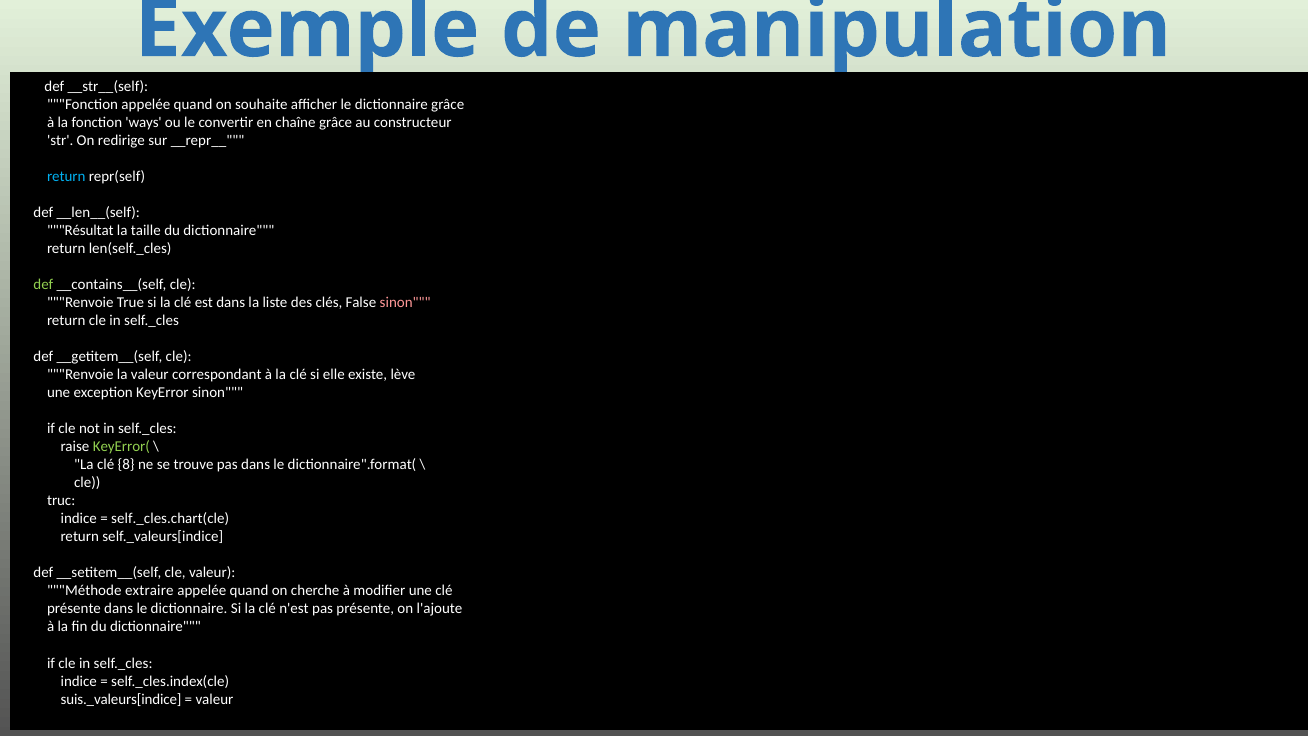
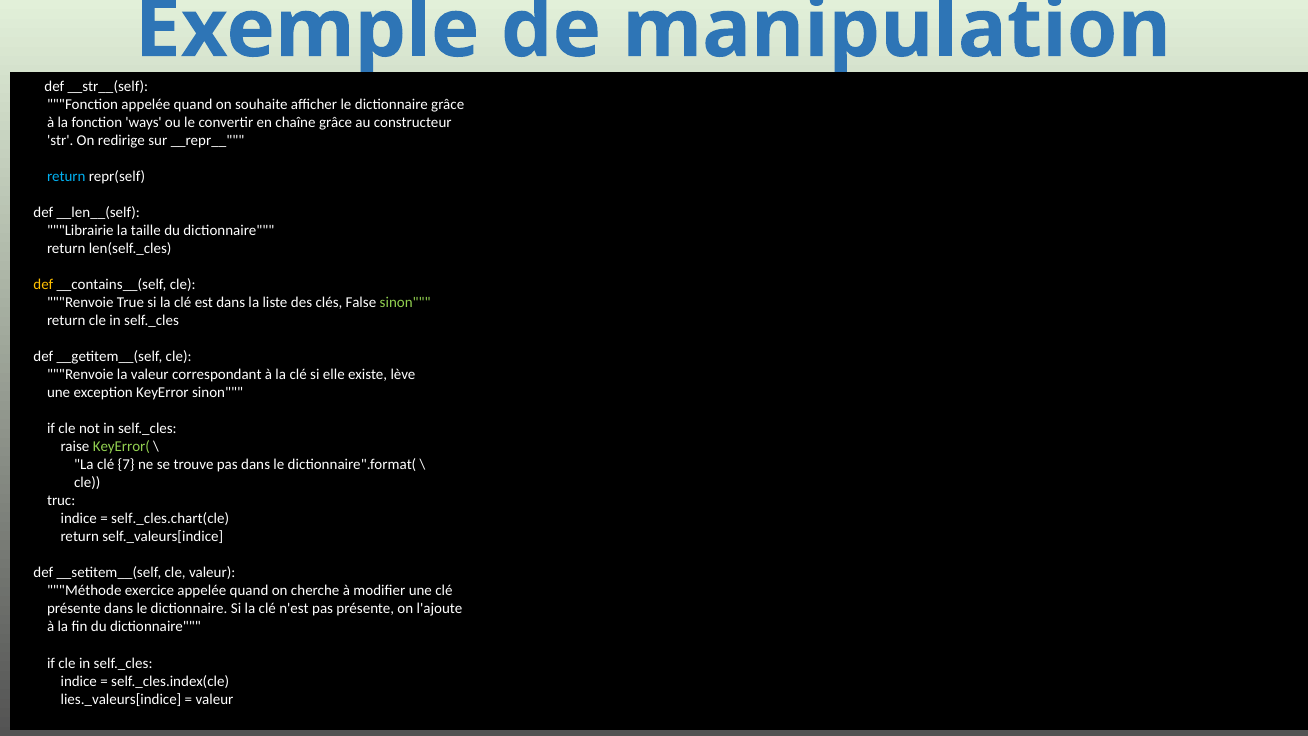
Résultat: Résultat -> Librairie
def at (43, 285) colour: light green -> yellow
sinon at (405, 303) colour: pink -> light green
8: 8 -> 7
extraire: extraire -> exercice
suis._valeurs[indice: suis._valeurs[indice -> lies._valeurs[indice
